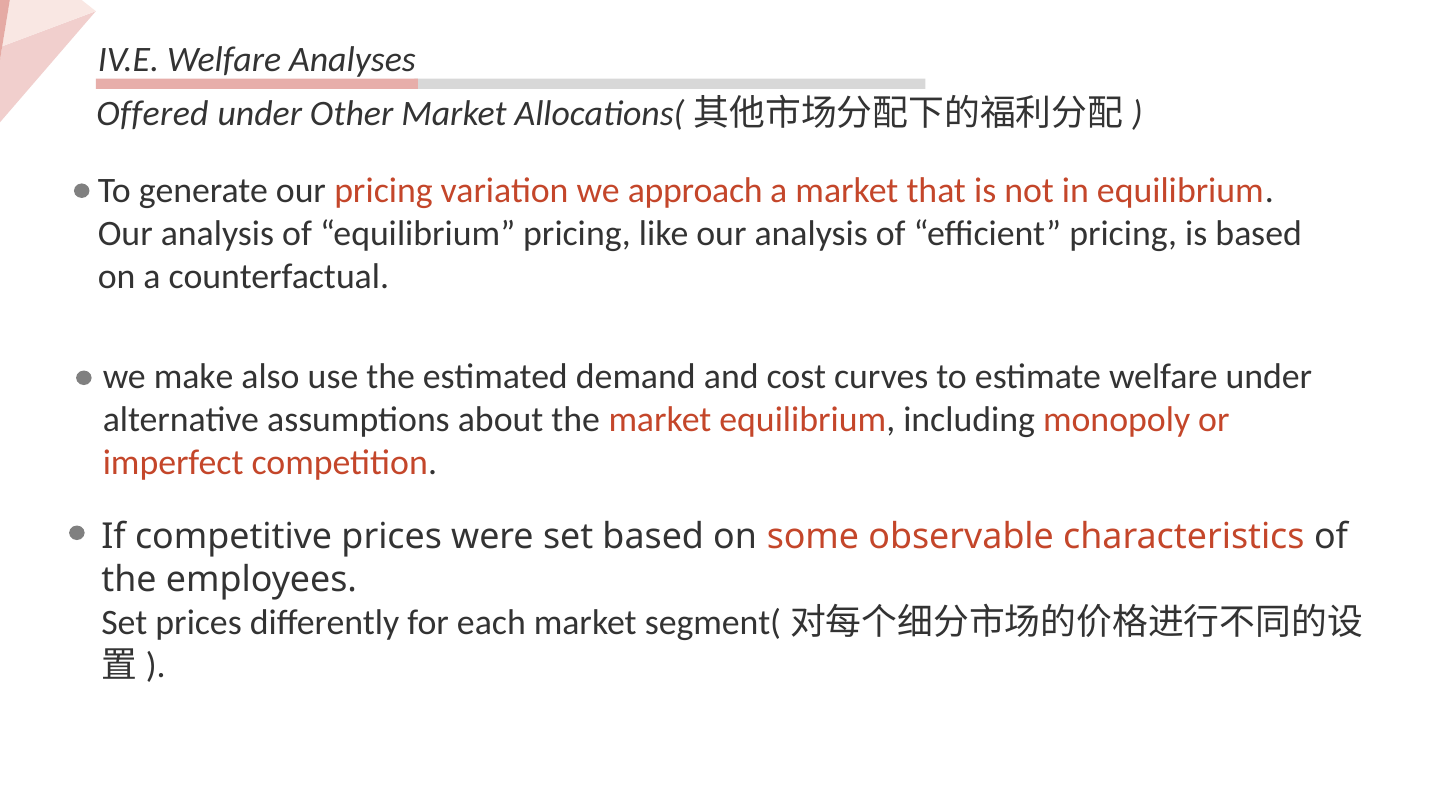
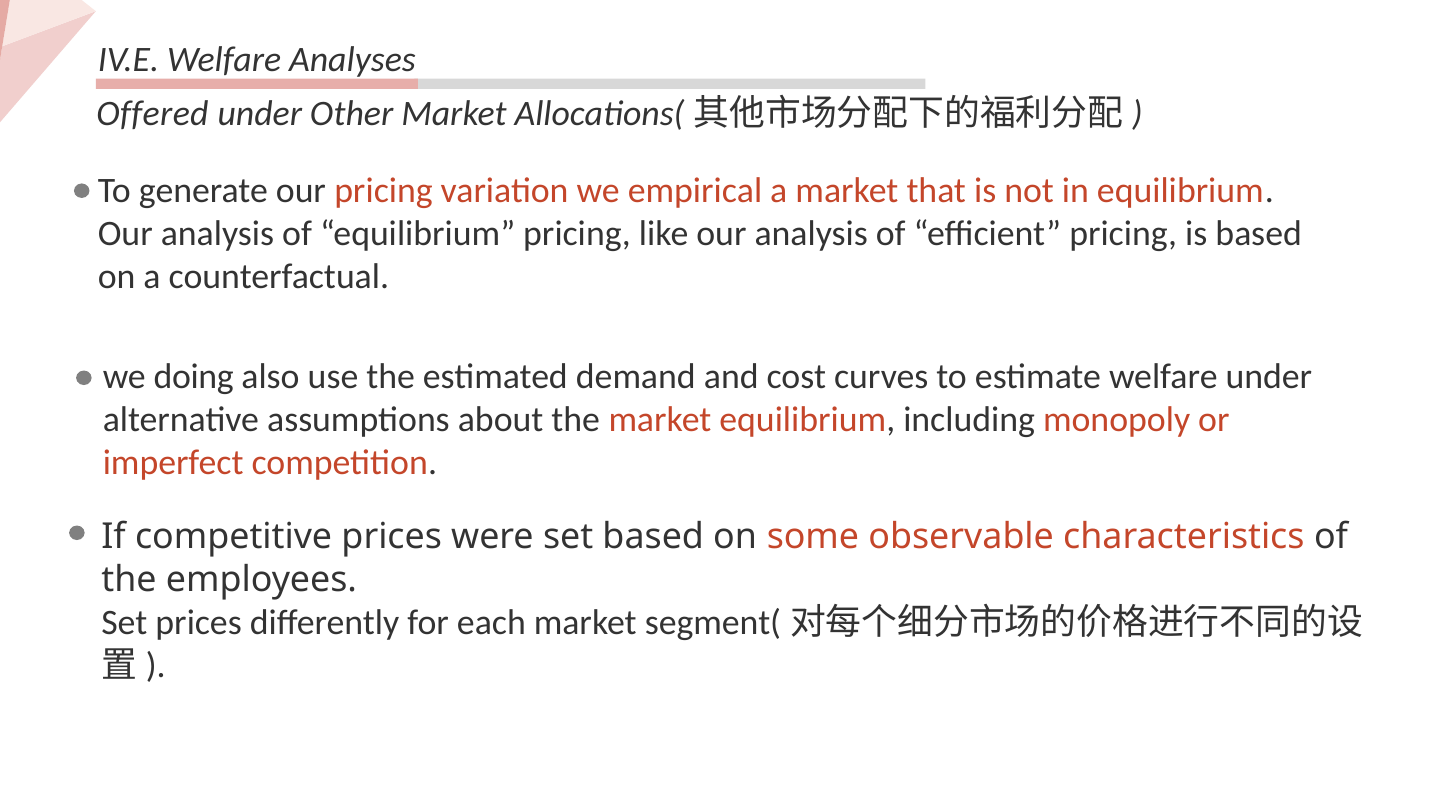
approach: approach -> empirical
make: make -> doing
